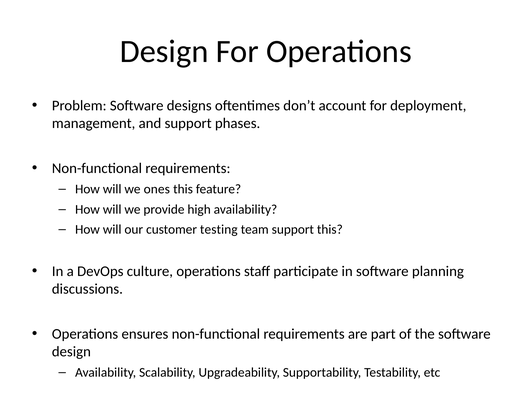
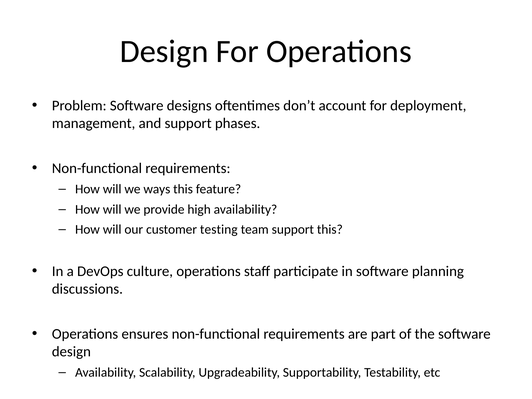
ones: ones -> ways
